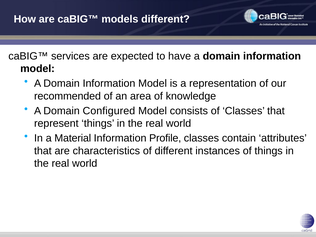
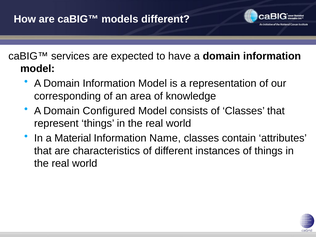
recommended: recommended -> corresponding
Profile: Profile -> Name
